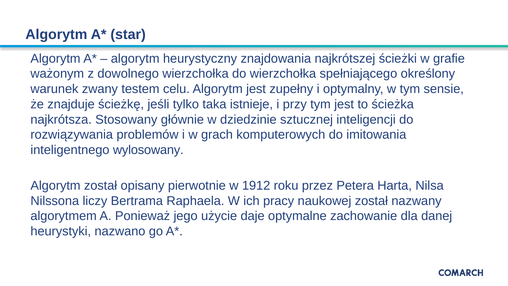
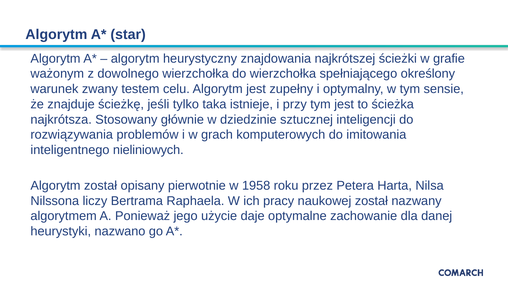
wylosowany: wylosowany -> nieliniowych
1912: 1912 -> 1958
